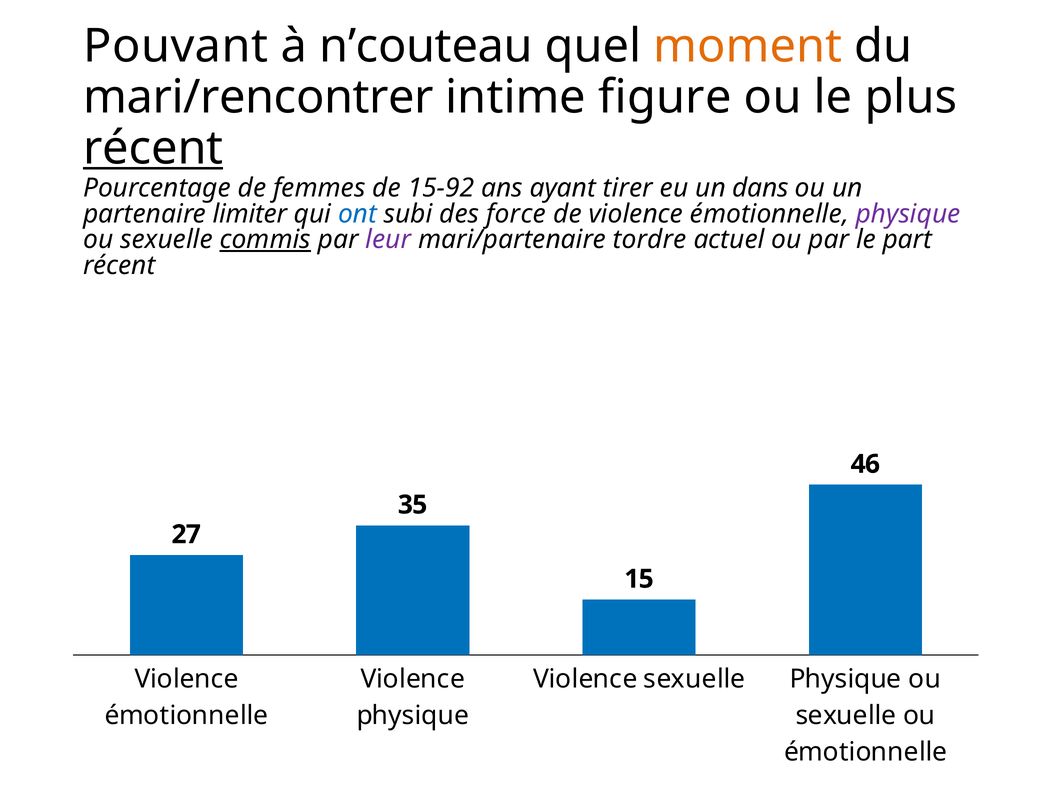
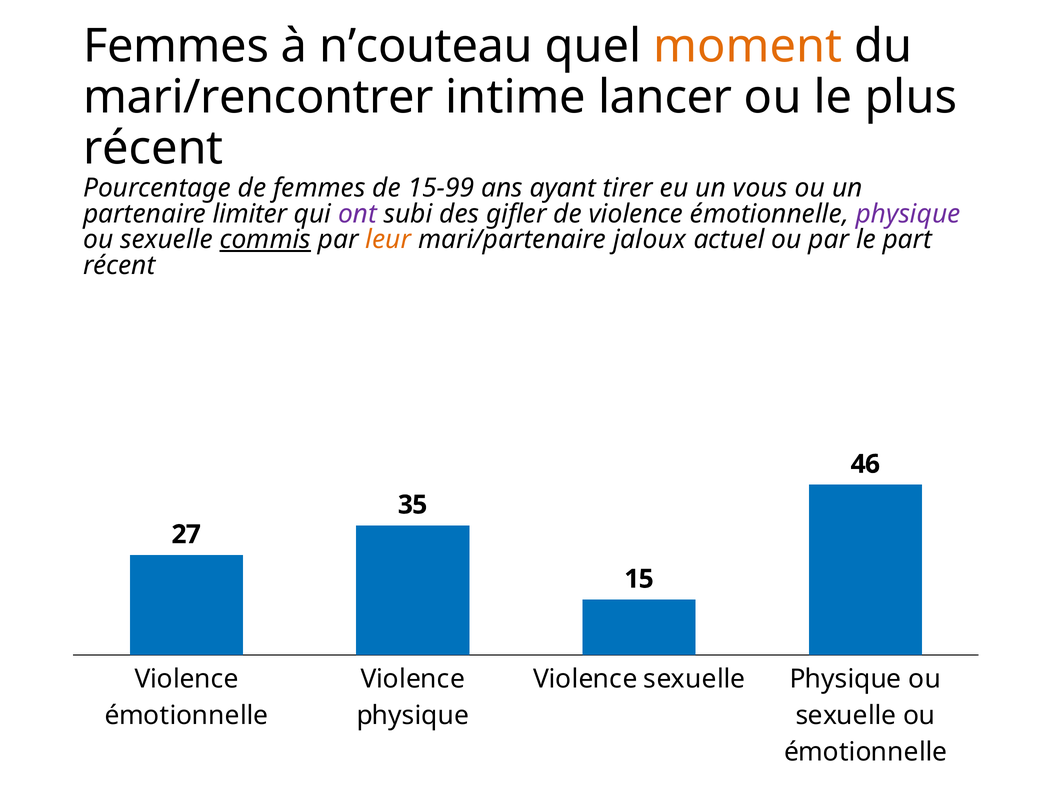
Pouvant at (176, 46): Pouvant -> Femmes
figure: figure -> lancer
récent at (153, 148) underline: present -> none
15-92: 15-92 -> 15-99
dans: dans -> vous
ont colour: blue -> purple
force: force -> gifler
leur colour: purple -> orange
tordre: tordre -> jaloux
